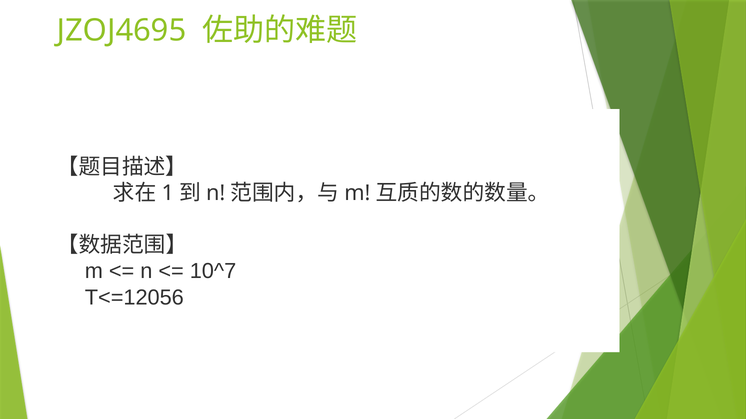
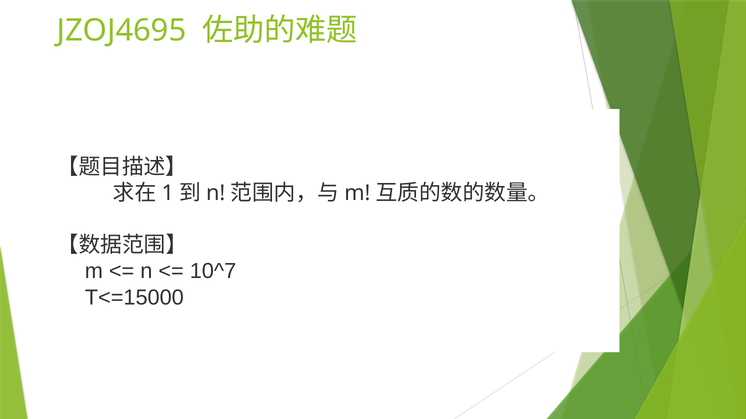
T<=12056: T<=12056 -> T<=15000
